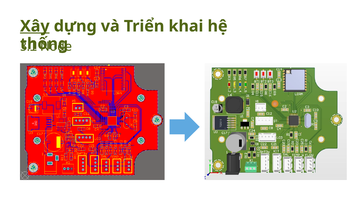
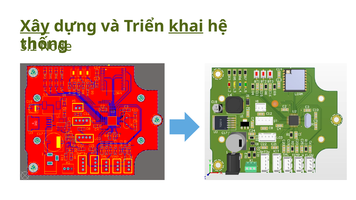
khai underline: none -> present
